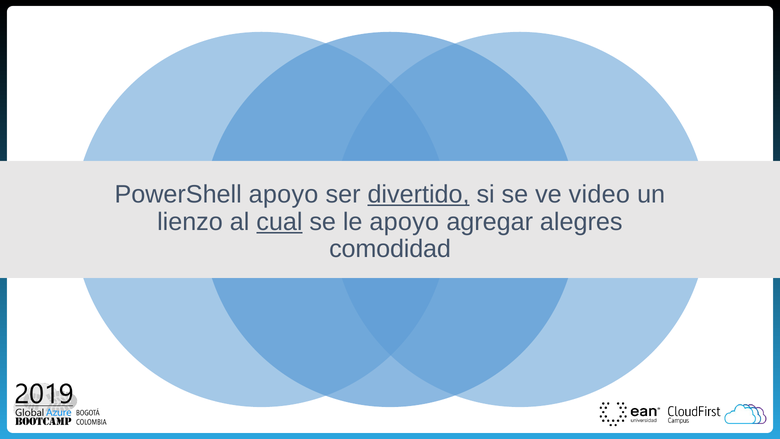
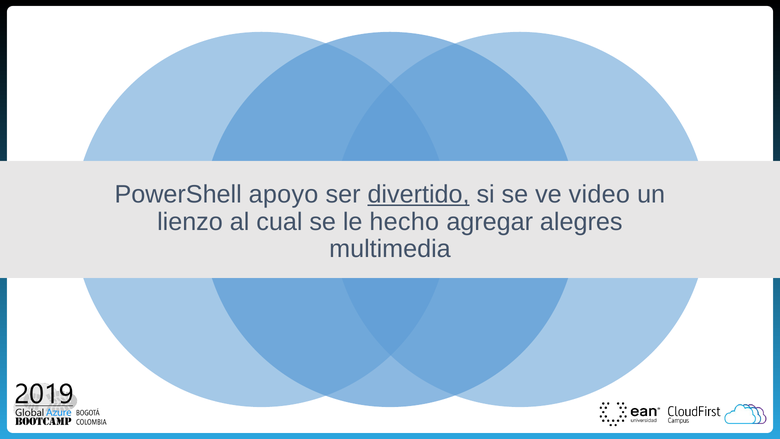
cual underline: present -> none
le apoyo: apoyo -> hecho
comodidad: comodidad -> multimedia
